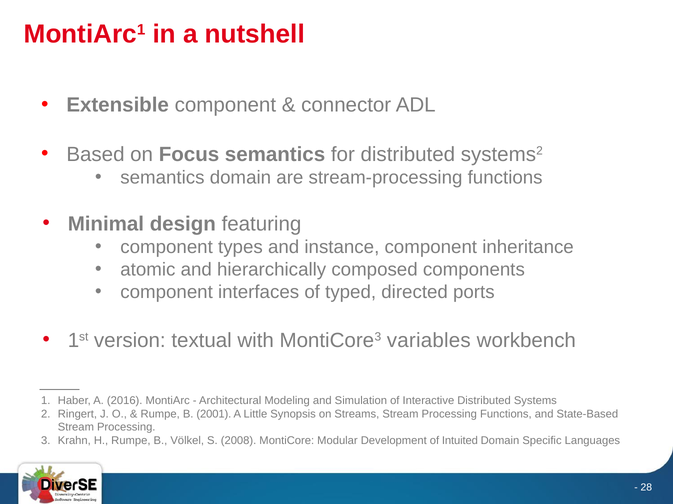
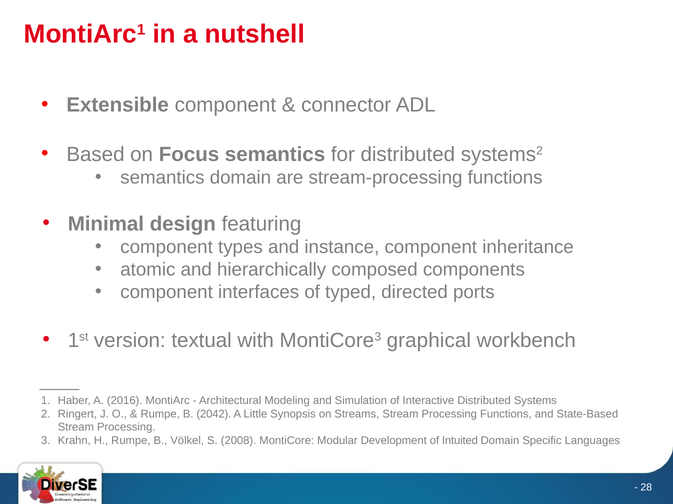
variables: variables -> graphical
2001: 2001 -> 2042
